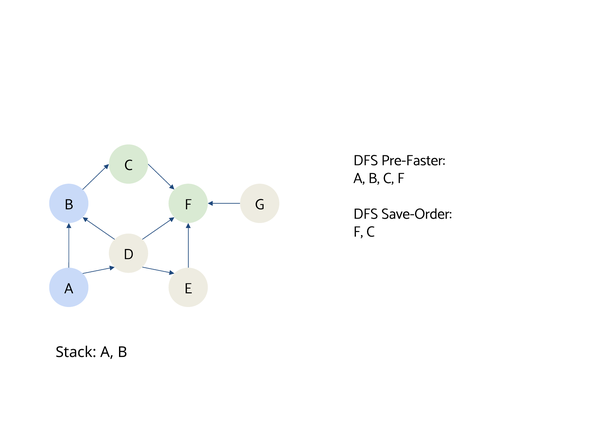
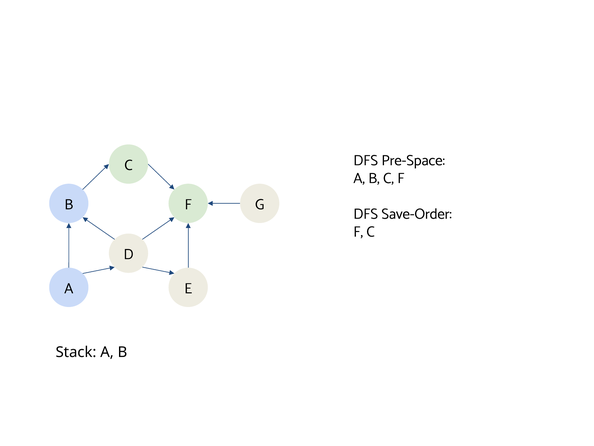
Pre-Faster: Pre-Faster -> Pre-Space
